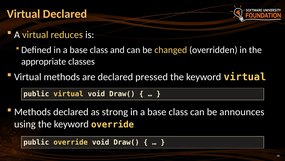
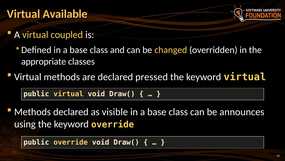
Virtual Declared: Declared -> Available
reduces: reduces -> coupled
strong: strong -> visible
